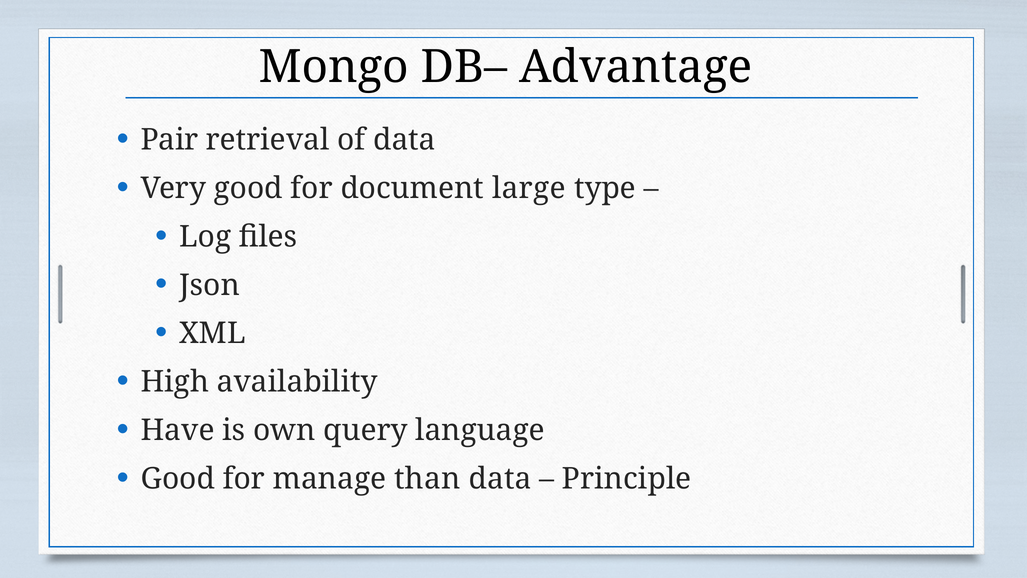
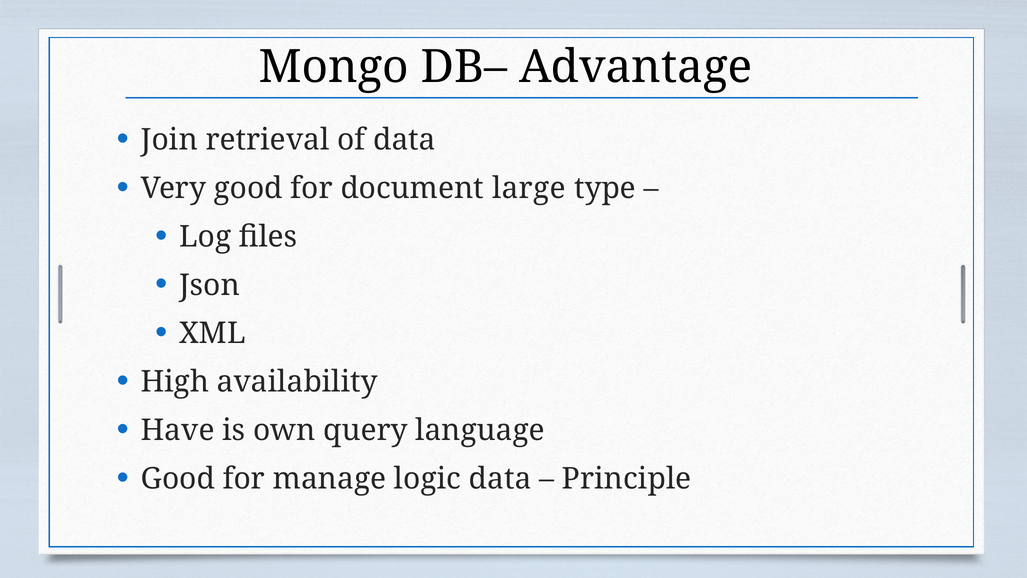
Pair: Pair -> Join
than: than -> logic
